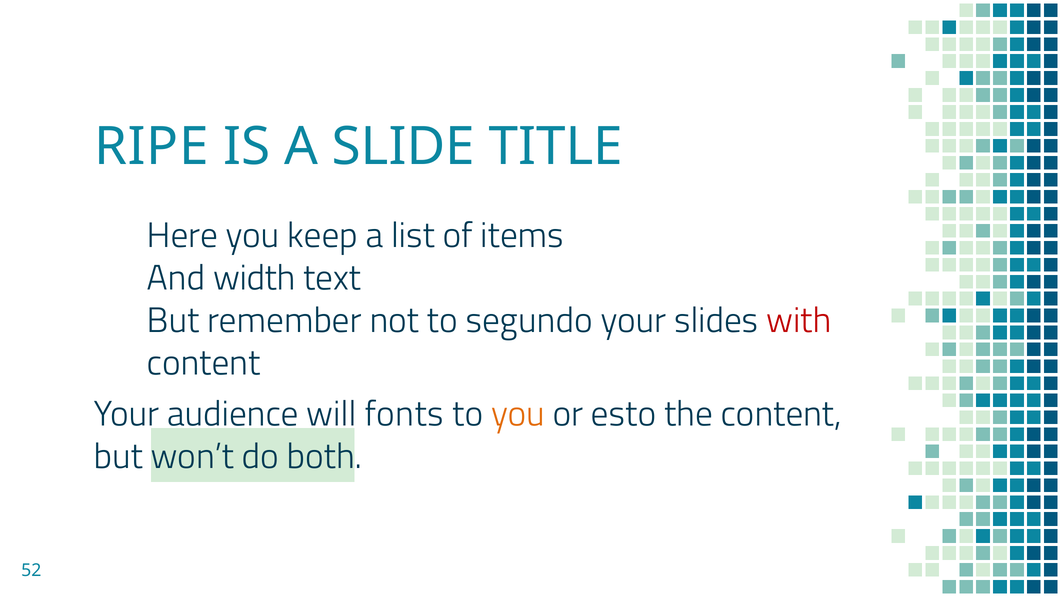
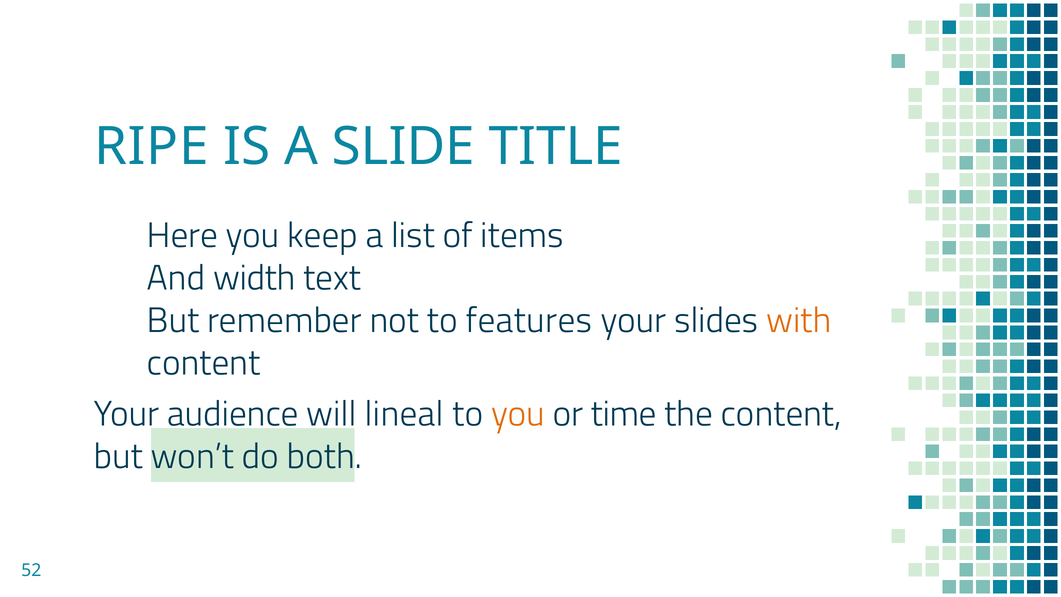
segundo: segundo -> features
with colour: red -> orange
fonts: fonts -> lineal
esto: esto -> time
